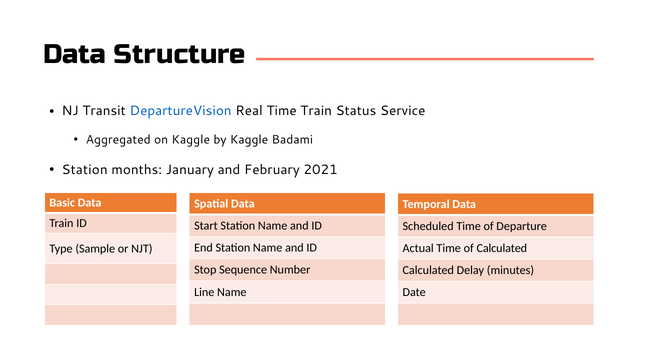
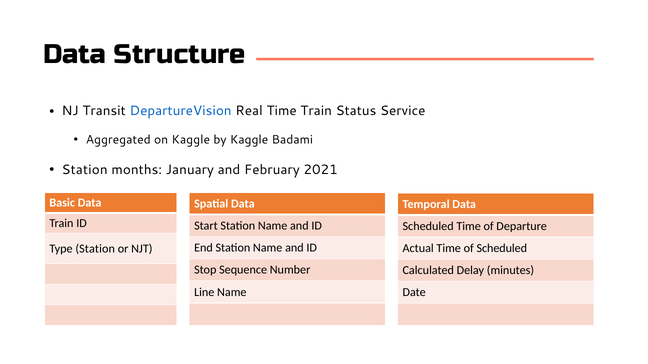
of Calculated: Calculated -> Scheduled
Type Sample: Sample -> Station
